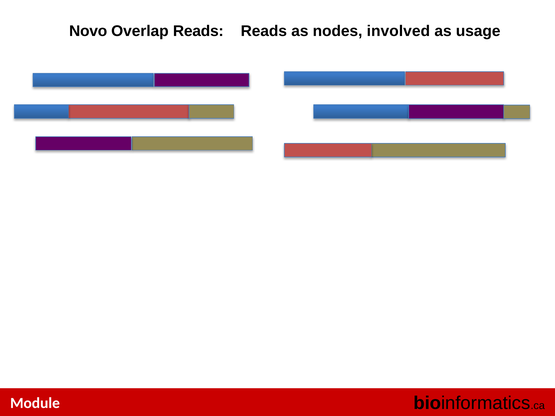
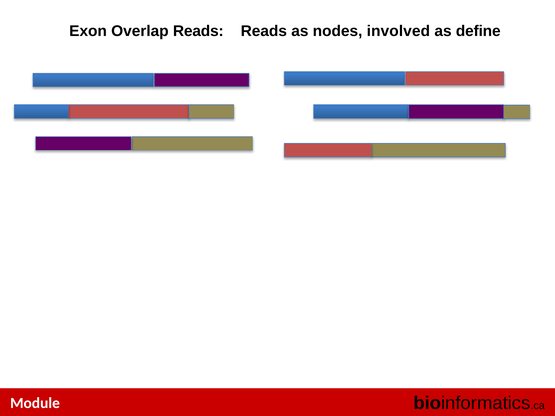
Novo: Novo -> Exon
usage: usage -> define
